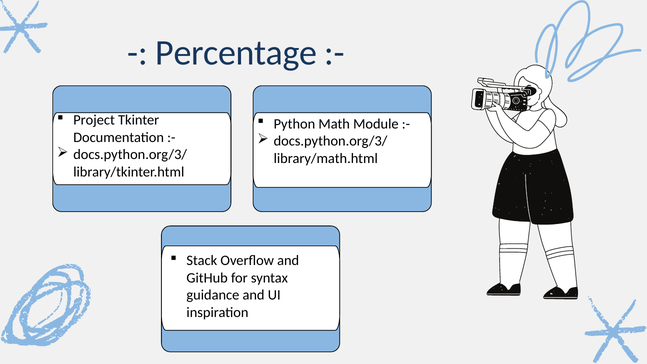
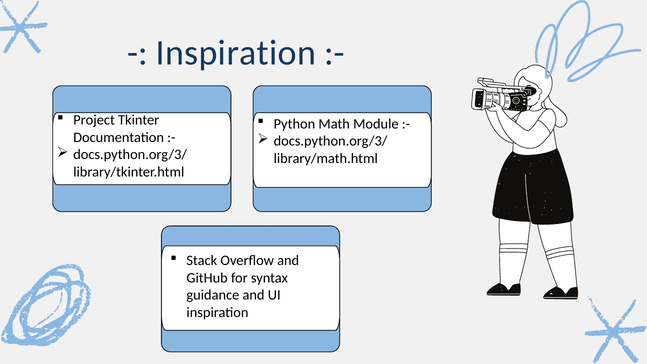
Percentage at (236, 53): Percentage -> Inspiration
